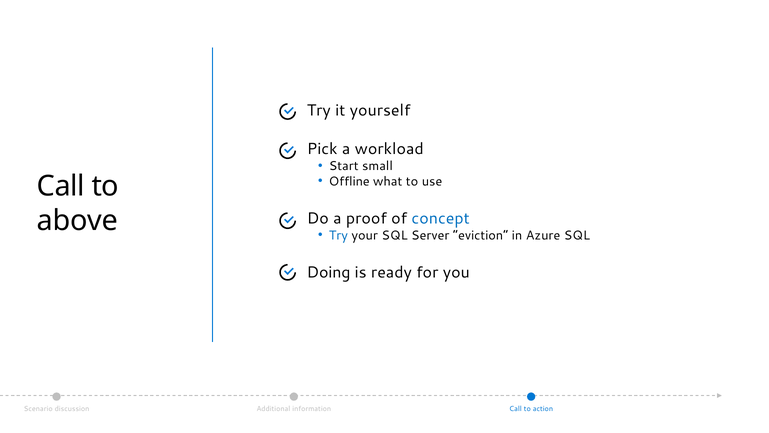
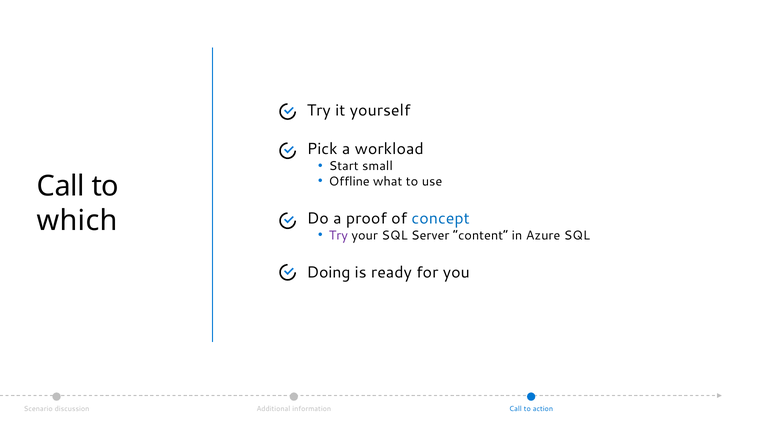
above: above -> which
Try at (338, 235) colour: blue -> purple
eviction: eviction -> content
